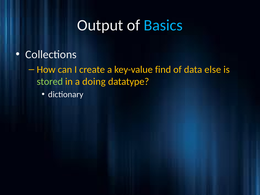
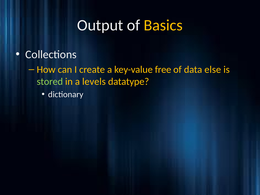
Basics colour: light blue -> yellow
find: find -> free
doing: doing -> levels
